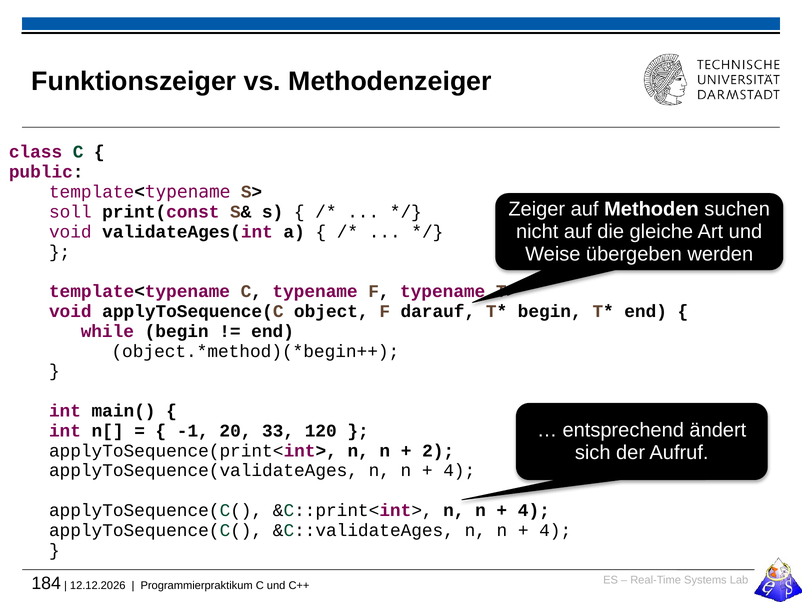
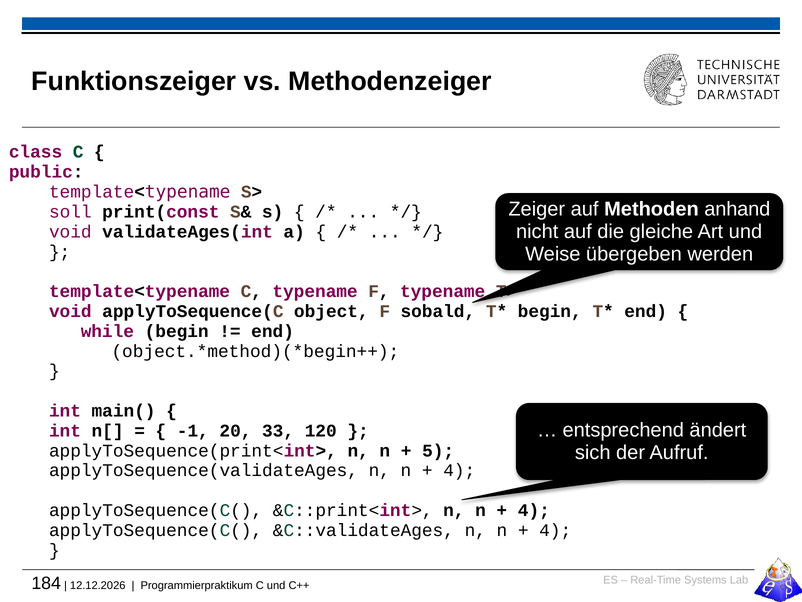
suchen: suchen -> anhand
darauf: darauf -> sobald
2: 2 -> 5
